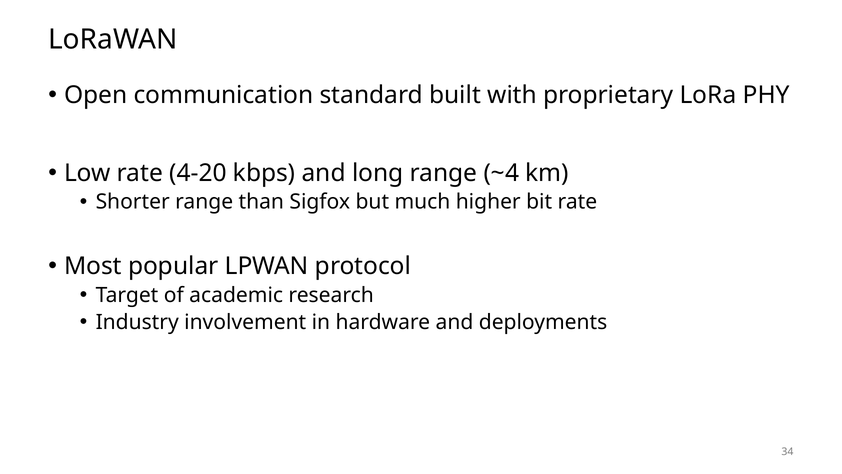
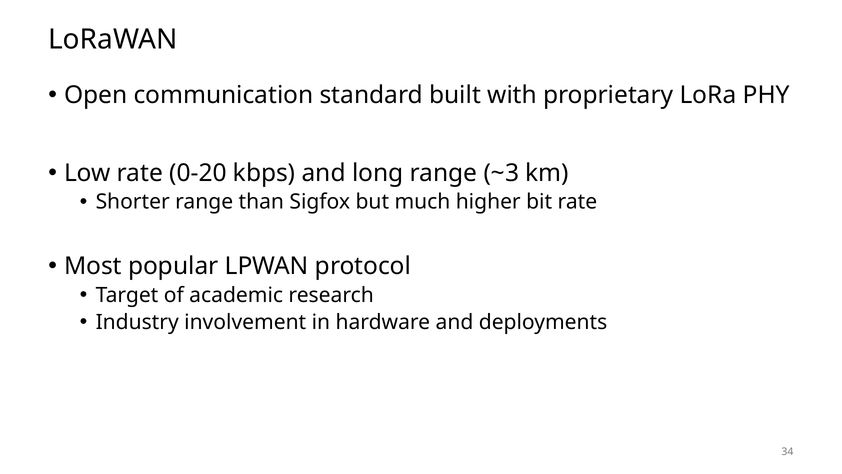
4-20: 4-20 -> 0-20
~4: ~4 -> ~3
